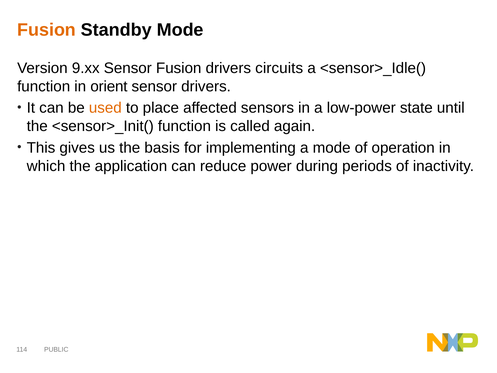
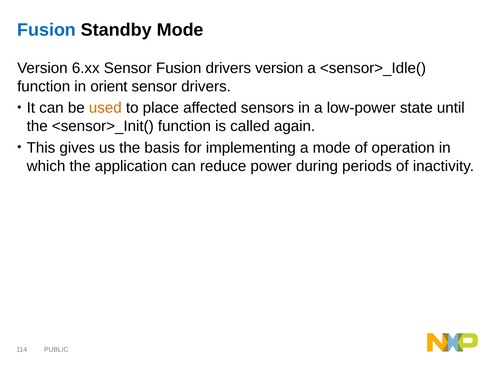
Fusion at (47, 30) colour: orange -> blue
9.xx: 9.xx -> 6.xx
drivers circuits: circuits -> version
